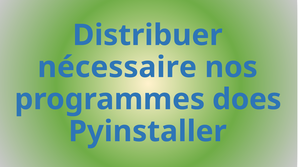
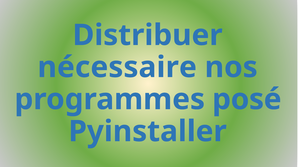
does: does -> posé
